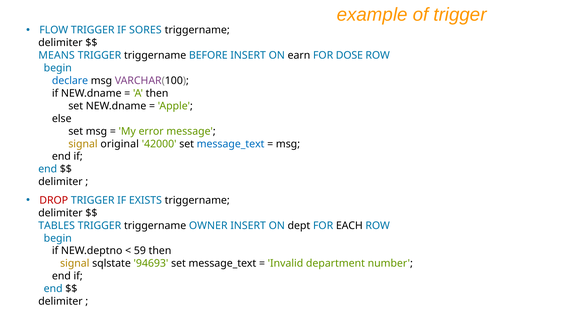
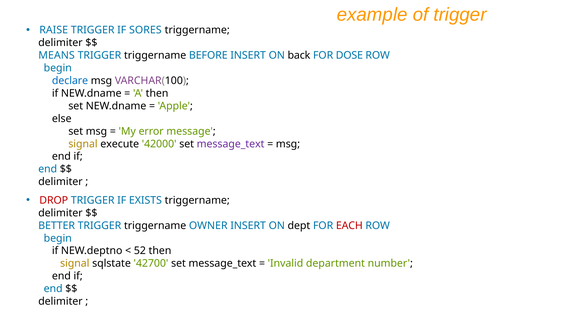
FLOW: FLOW -> RAISE
earn: earn -> back
original: original -> execute
message_text at (231, 144) colour: blue -> purple
TABLES: TABLES -> BETTER
EACH colour: black -> red
59: 59 -> 52
94693: 94693 -> 42700
